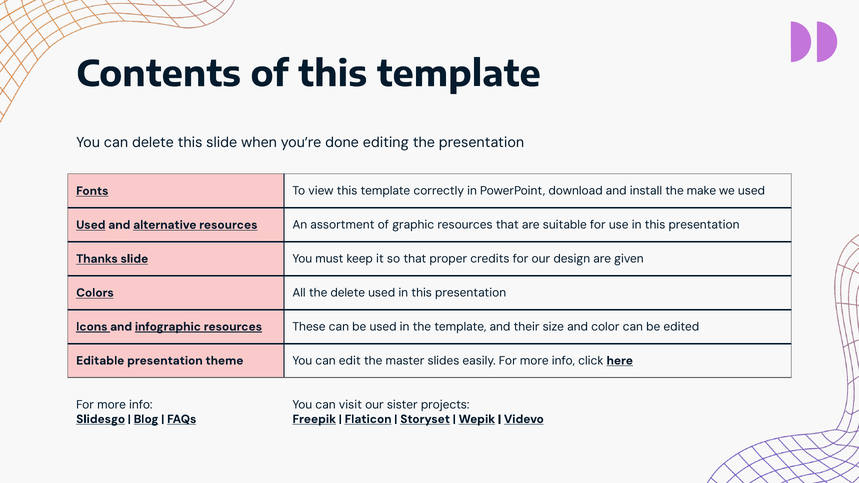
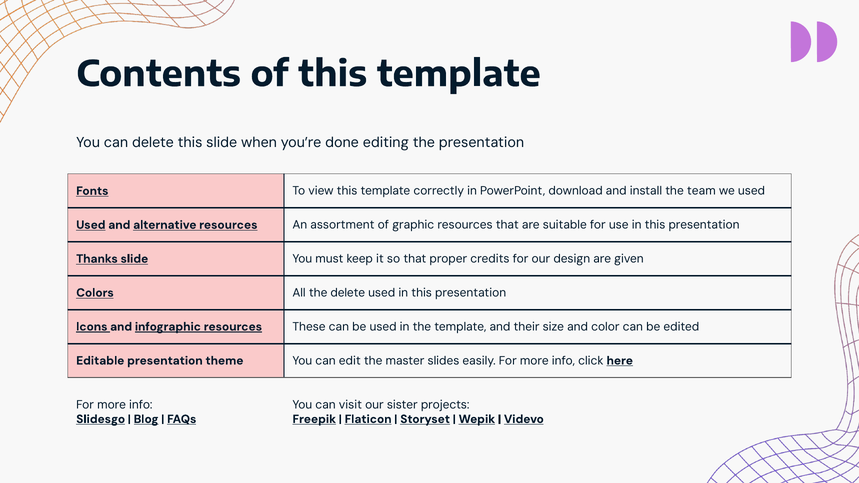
make: make -> team
